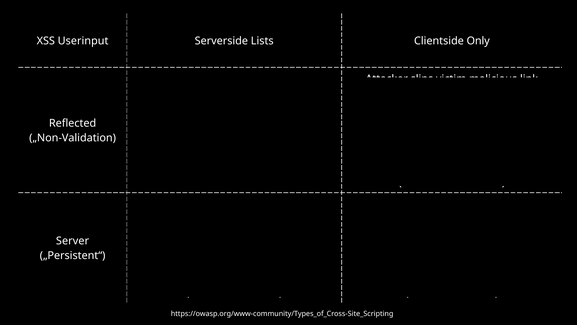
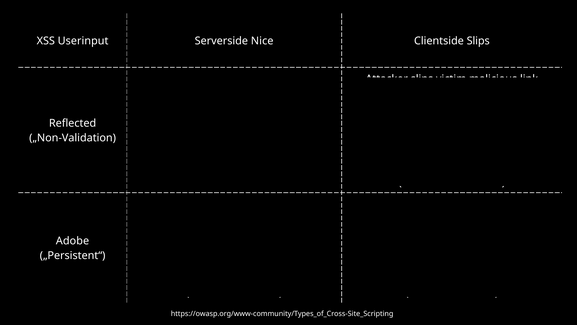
Lists: Lists -> Nice
Clientside Only: Only -> Slips
Server at (73, 241): Server -> Adobe
